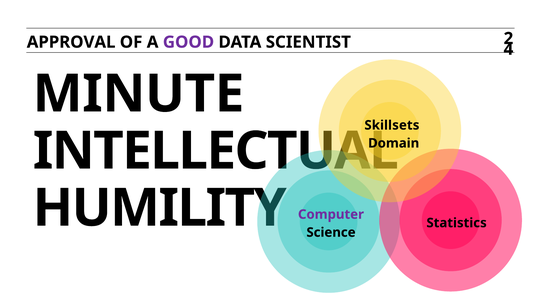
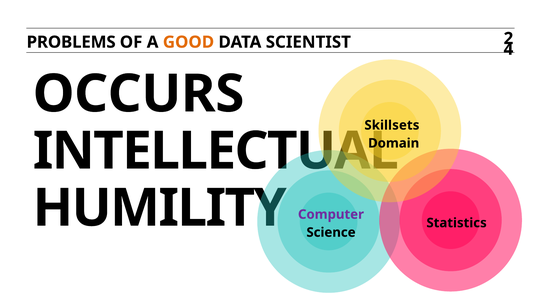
APPROVAL: APPROVAL -> PROBLEMS
GOOD colour: purple -> orange
MINUTE: MINUTE -> OCCURS
